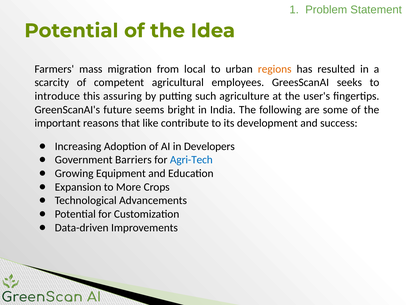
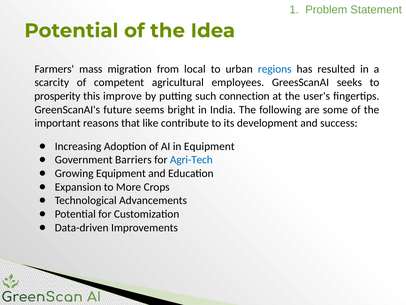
regions colour: orange -> blue
introduce: introduce -> prosperity
assuring: assuring -> improve
agriculture: agriculture -> connection
in Developers: Developers -> Equipment
